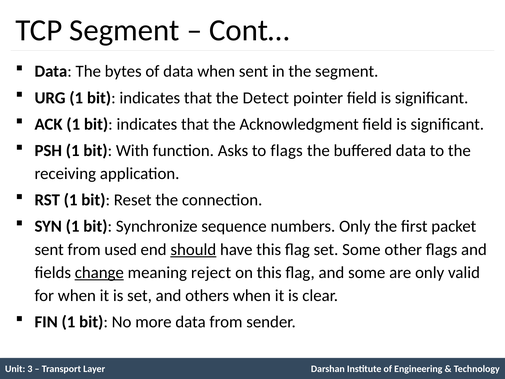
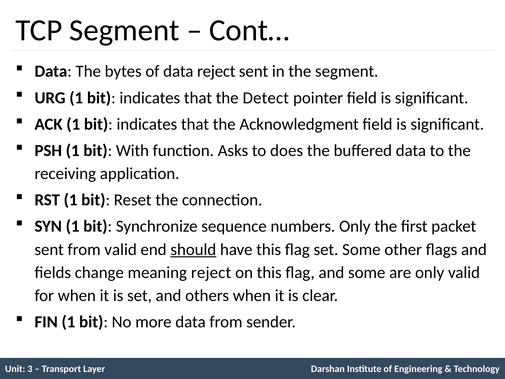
data when: when -> reject
to flags: flags -> does
from used: used -> valid
change underline: present -> none
